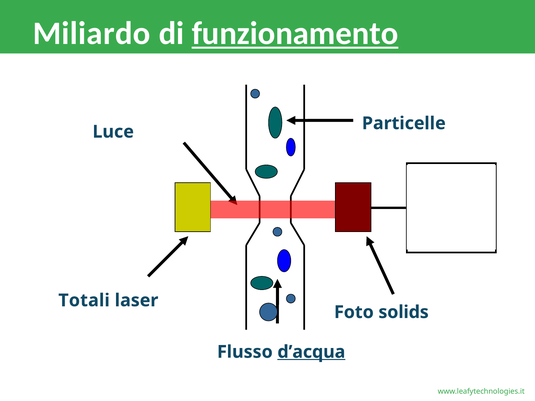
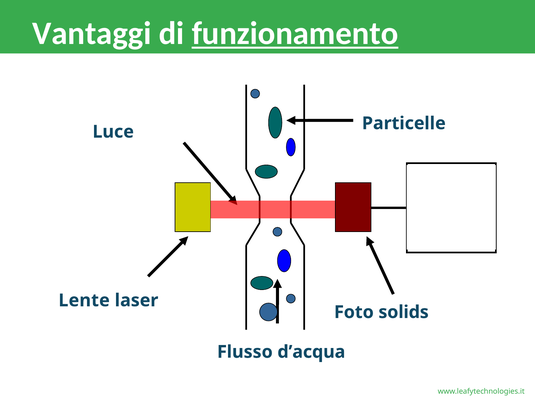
Miliardo: Miliardo -> Vantaggi
Totali: Totali -> Lente
d’acqua underline: present -> none
